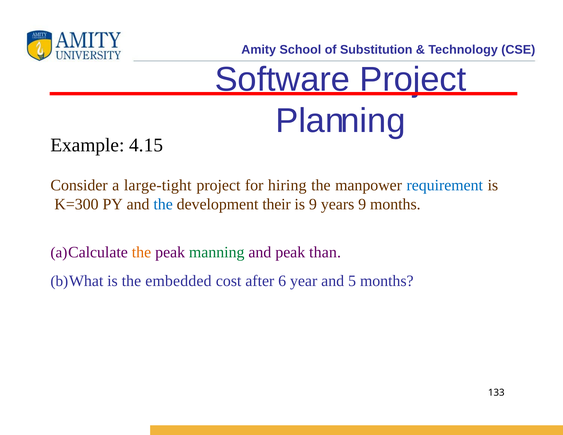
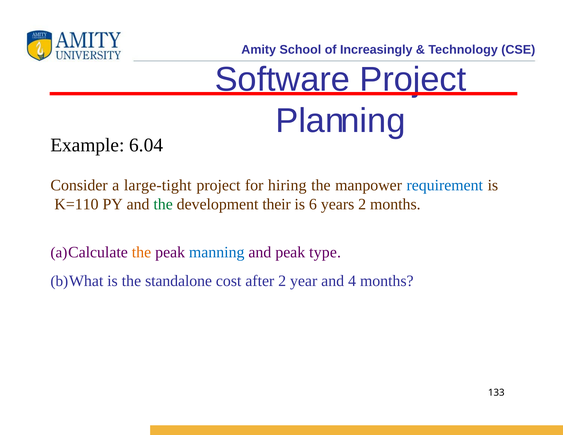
Substitution: Substitution -> Increasingly
4.15: 4.15 -> 6.04
K=300: K=300 -> K=110
the at (163, 204) colour: blue -> green
is 9: 9 -> 6
years 9: 9 -> 2
manning colour: green -> blue
than: than -> type
embedded: embedded -> standalone
after 6: 6 -> 2
5: 5 -> 4
